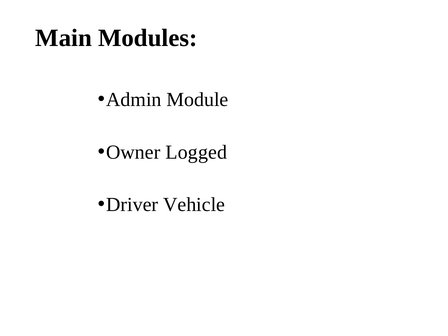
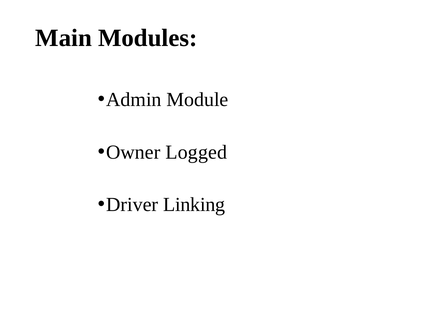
Vehicle: Vehicle -> Linking
